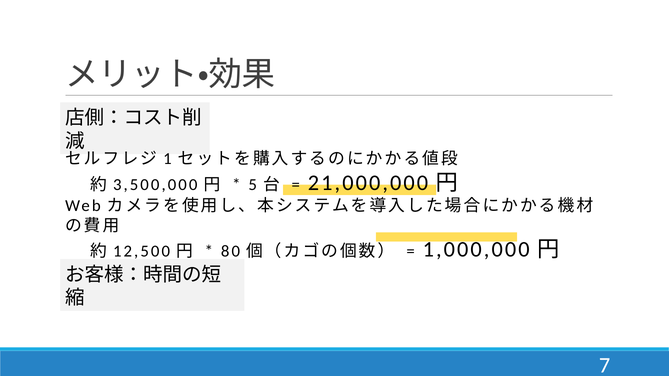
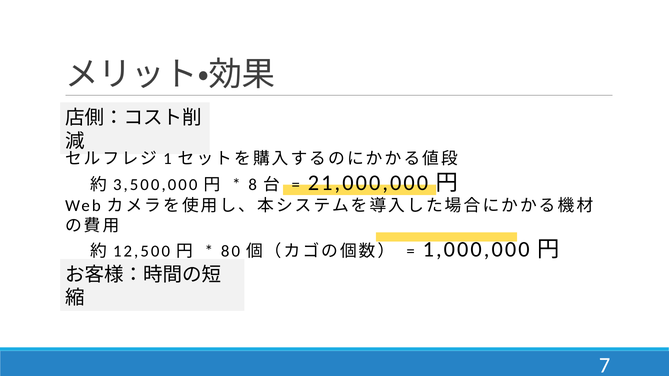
5: 5 -> 8
